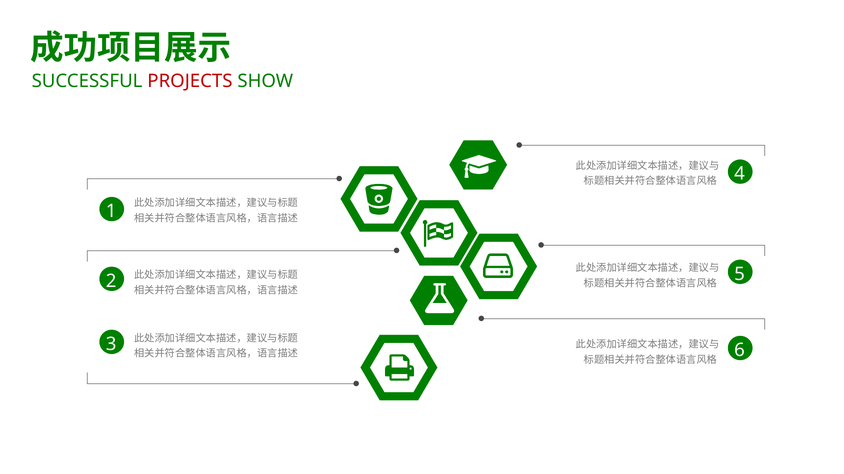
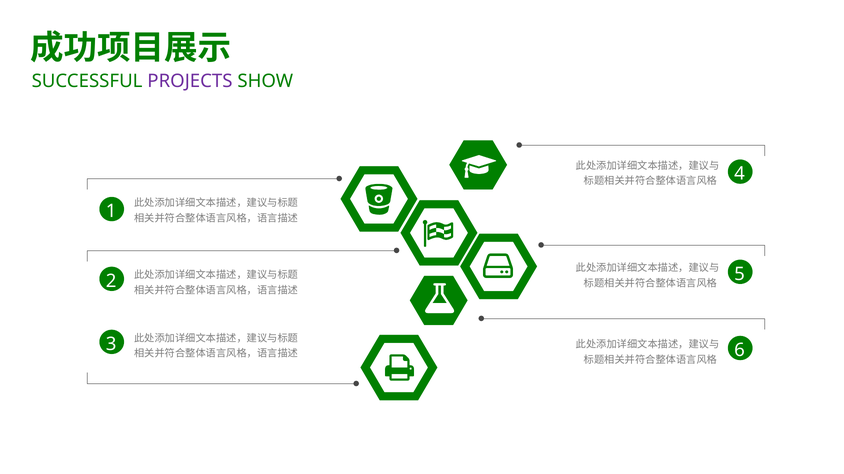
PROJECTS colour: red -> purple
